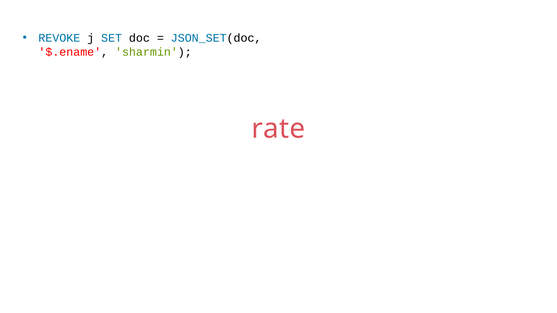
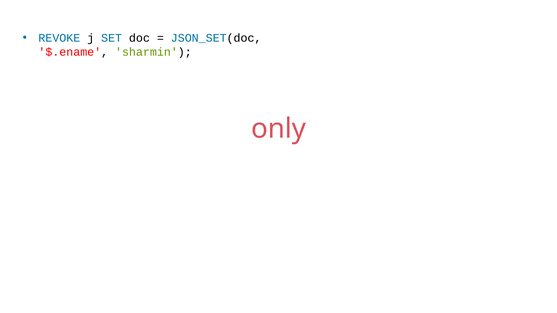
rate: rate -> only
